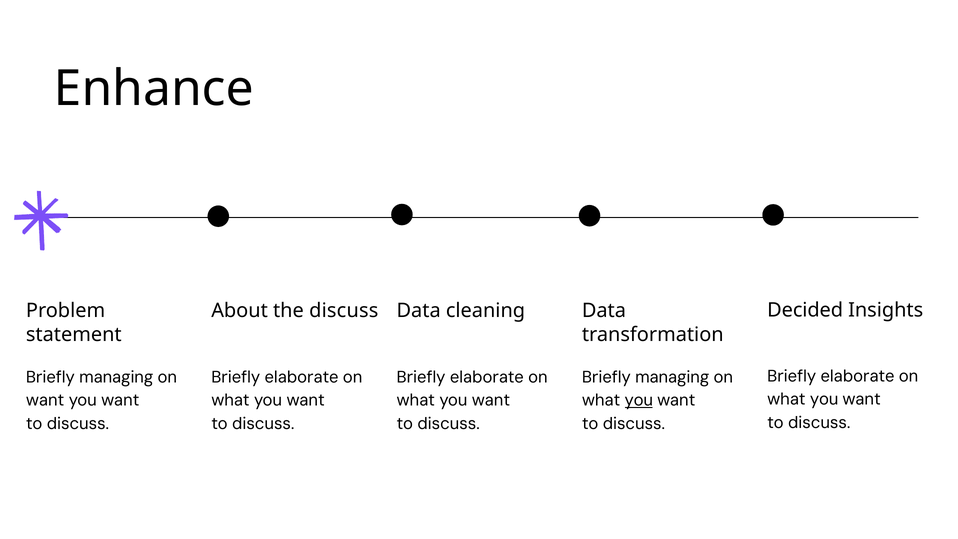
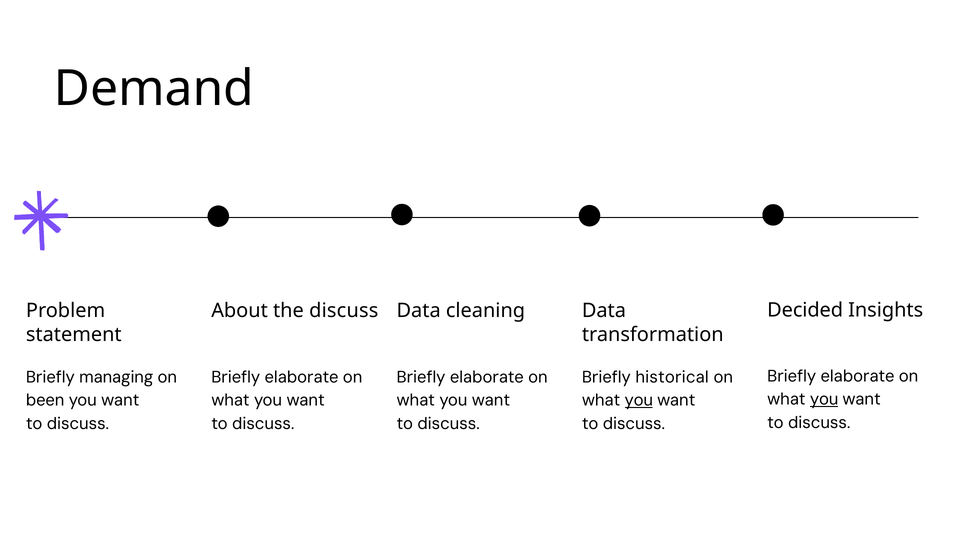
Enhance: Enhance -> Demand
managing at (672, 377): managing -> historical
you at (824, 399) underline: none -> present
want at (45, 400): want -> been
